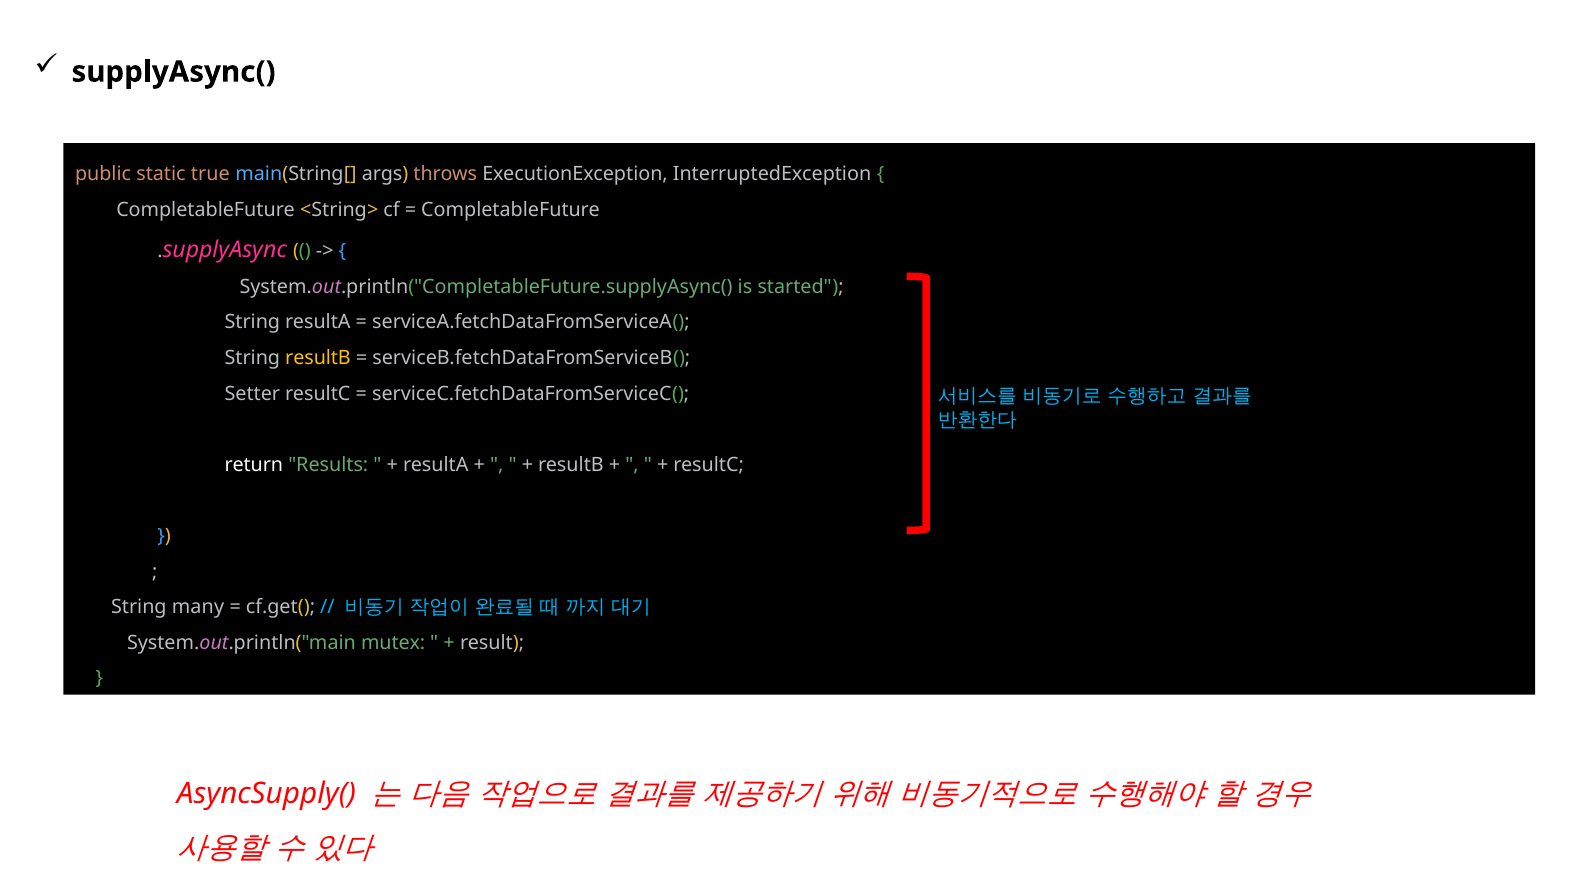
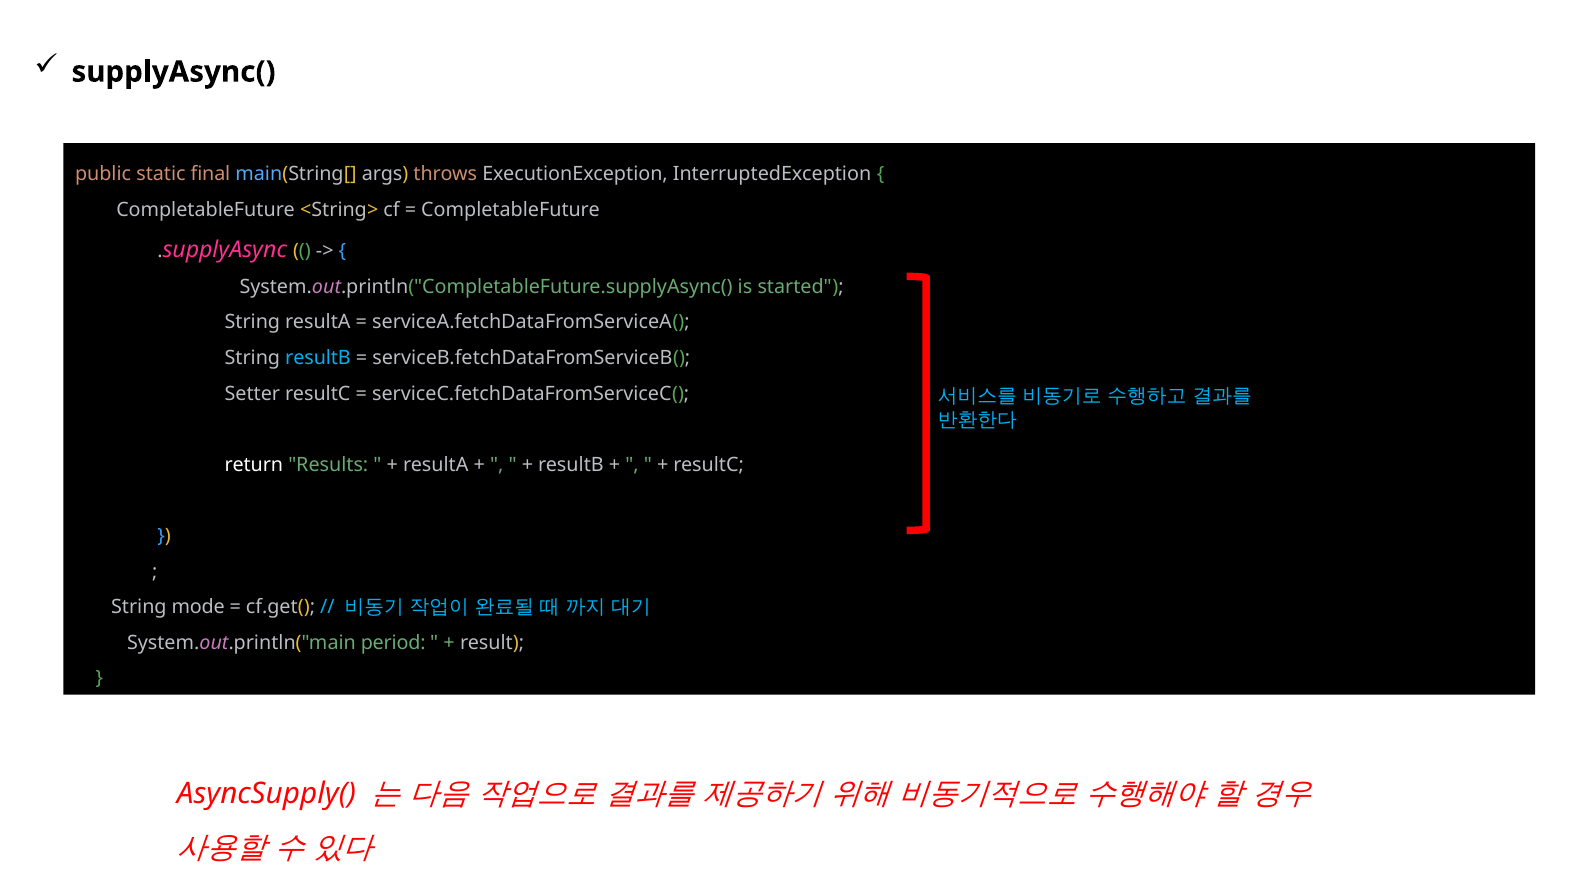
true: true -> final
resultB at (318, 358) colour: yellow -> light blue
many: many -> mode
mutex: mutex -> period
